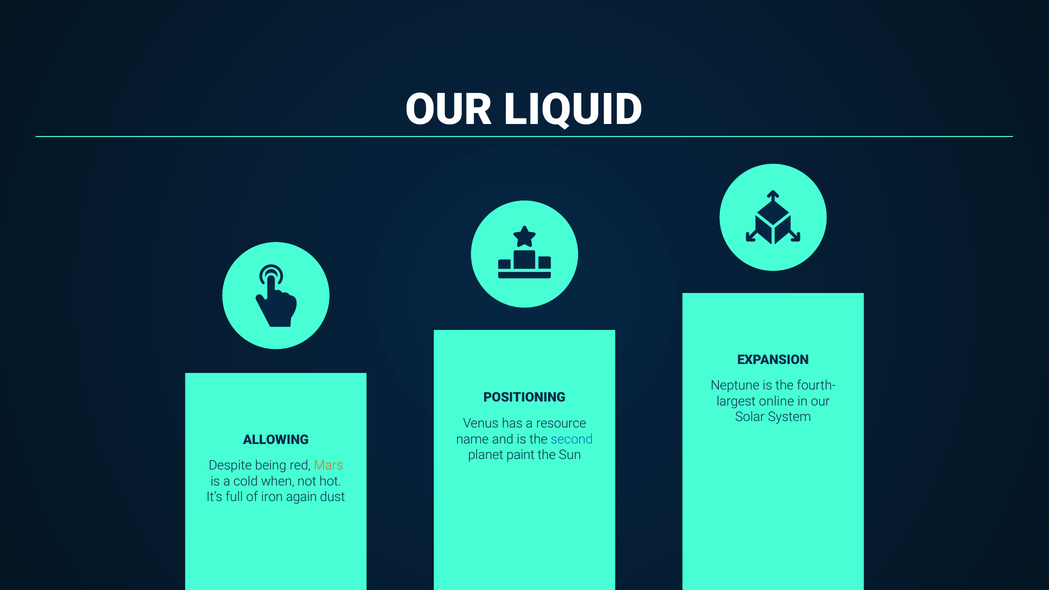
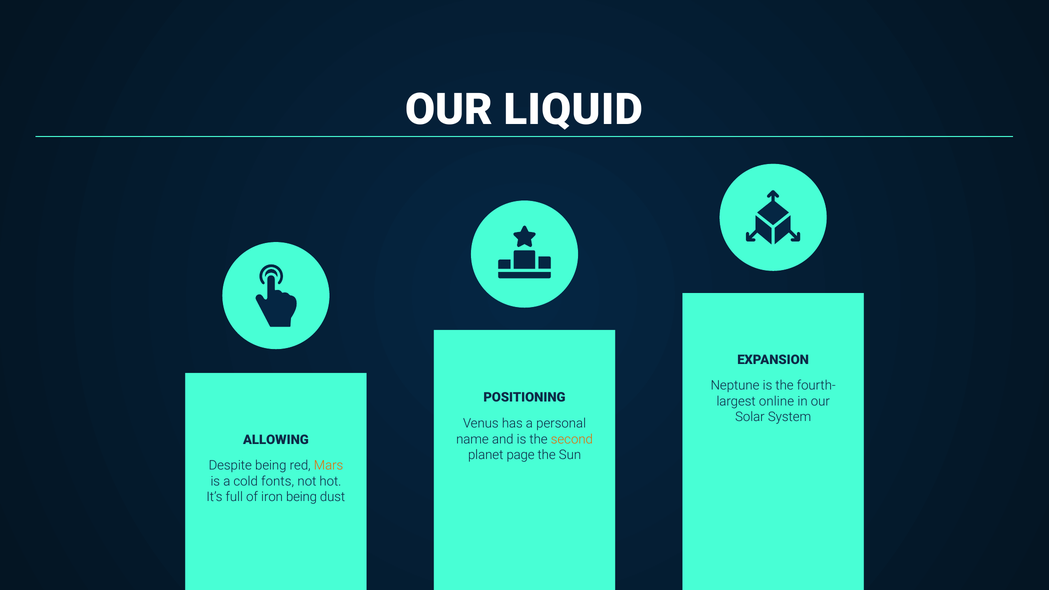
resource: resource -> personal
second colour: blue -> orange
paint: paint -> page
when: when -> fonts
iron again: again -> being
